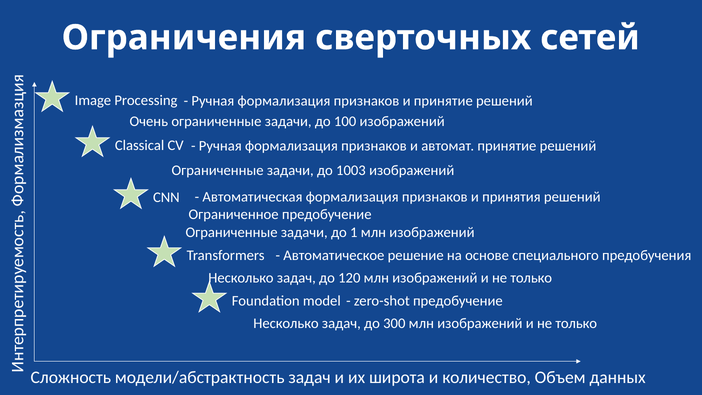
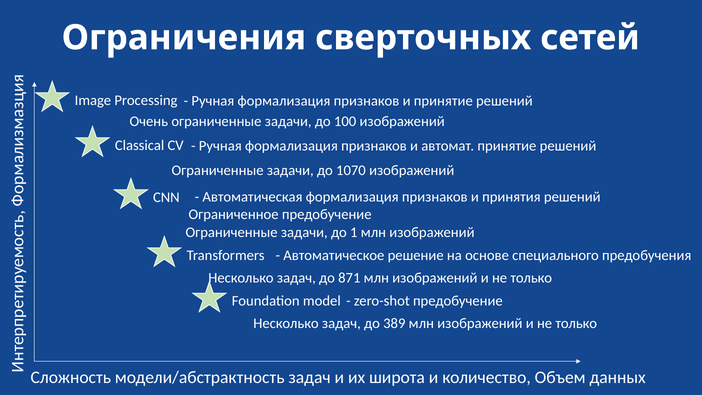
1003: 1003 -> 1070
120: 120 -> 871
300: 300 -> 389
